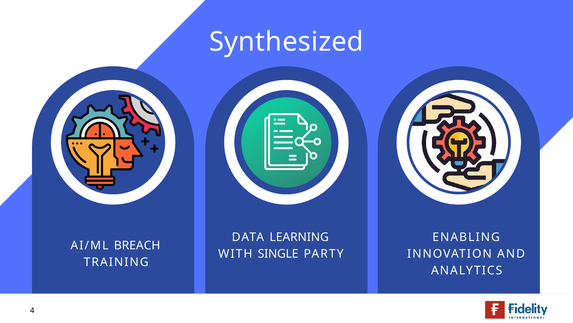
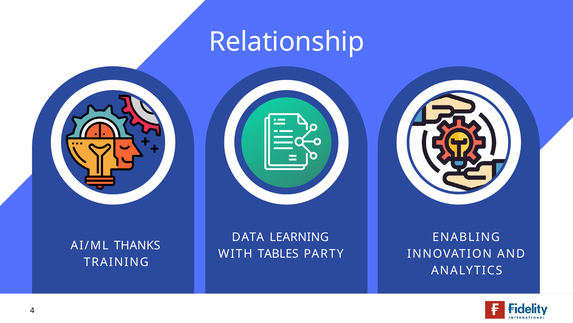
Synthesized: Synthesized -> Relationship
BREACH: BREACH -> THANKS
SINGLE: SINGLE -> TABLES
